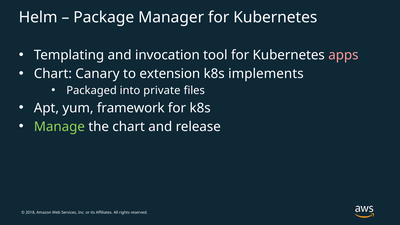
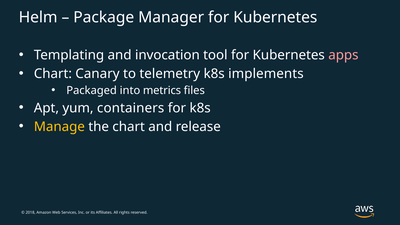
extension: extension -> telemetry
private: private -> metrics
framework: framework -> containers
Manage colour: light green -> yellow
